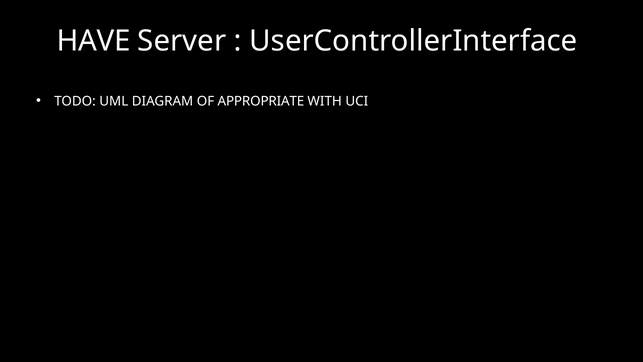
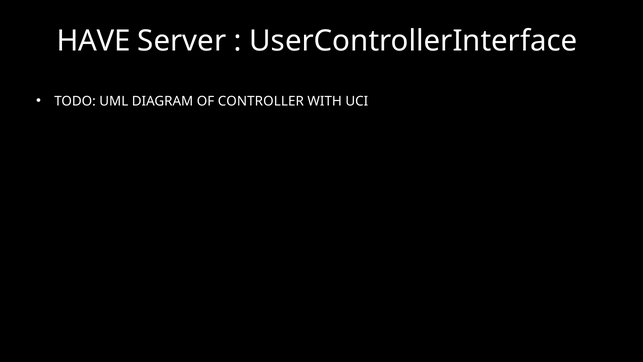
APPROPRIATE: APPROPRIATE -> CONTROLLER
